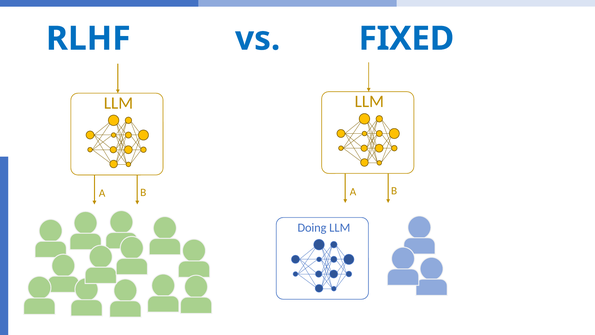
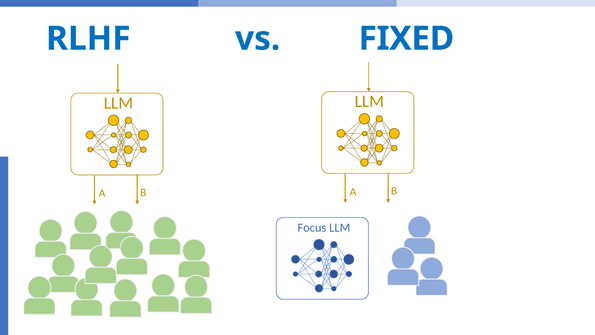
Doing: Doing -> Focus
